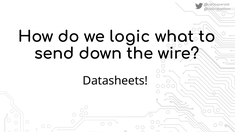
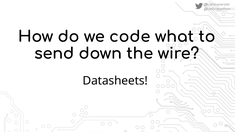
logic: logic -> code
